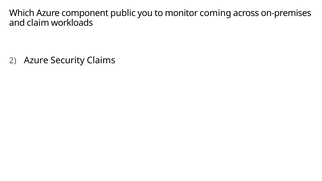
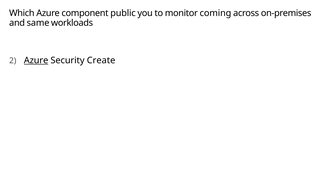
claim: claim -> same
Azure at (36, 60) underline: none -> present
Claims: Claims -> Create
